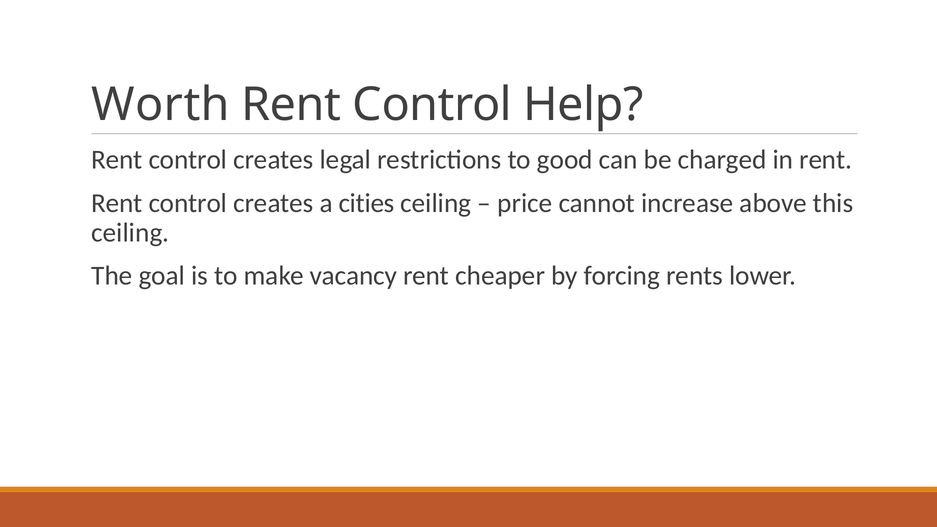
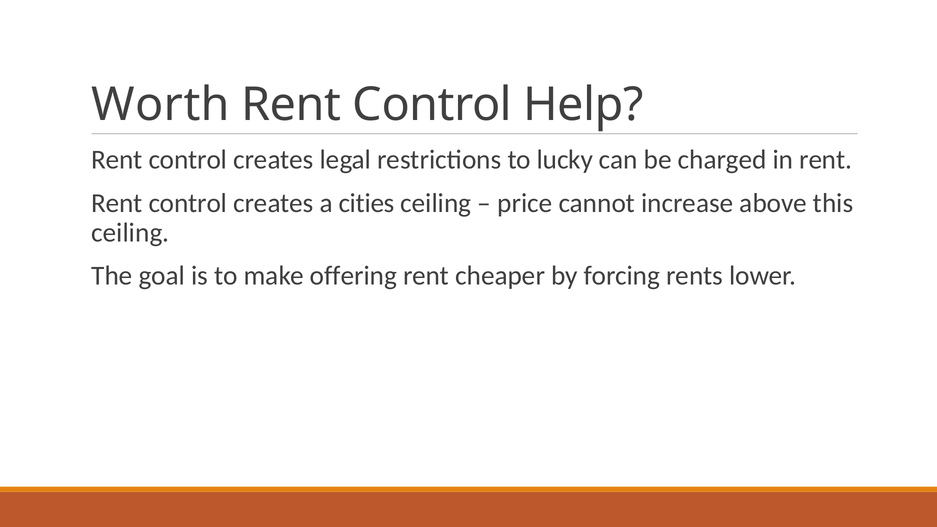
good: good -> lucky
vacancy: vacancy -> offering
